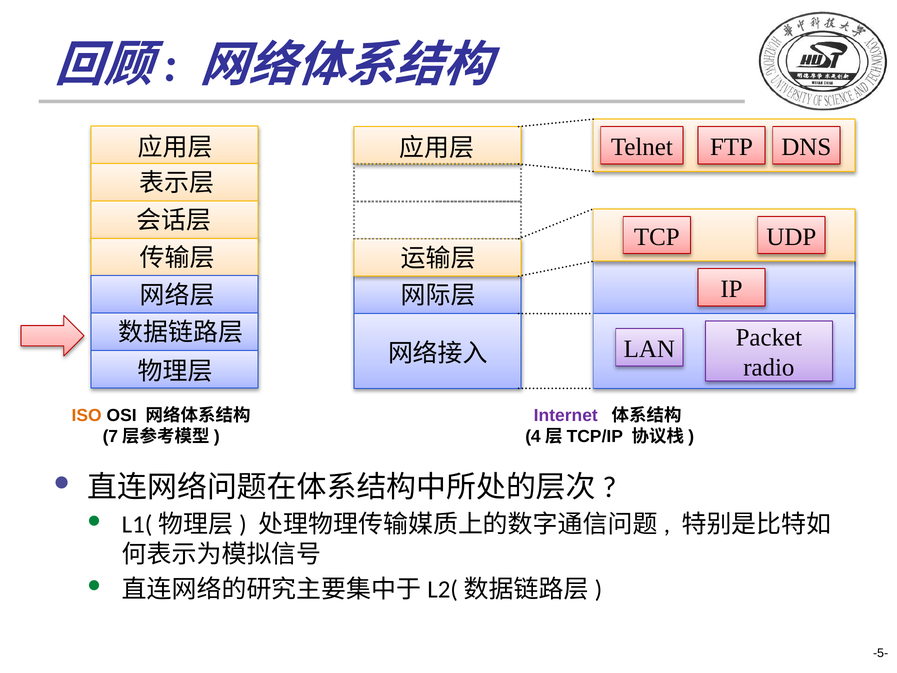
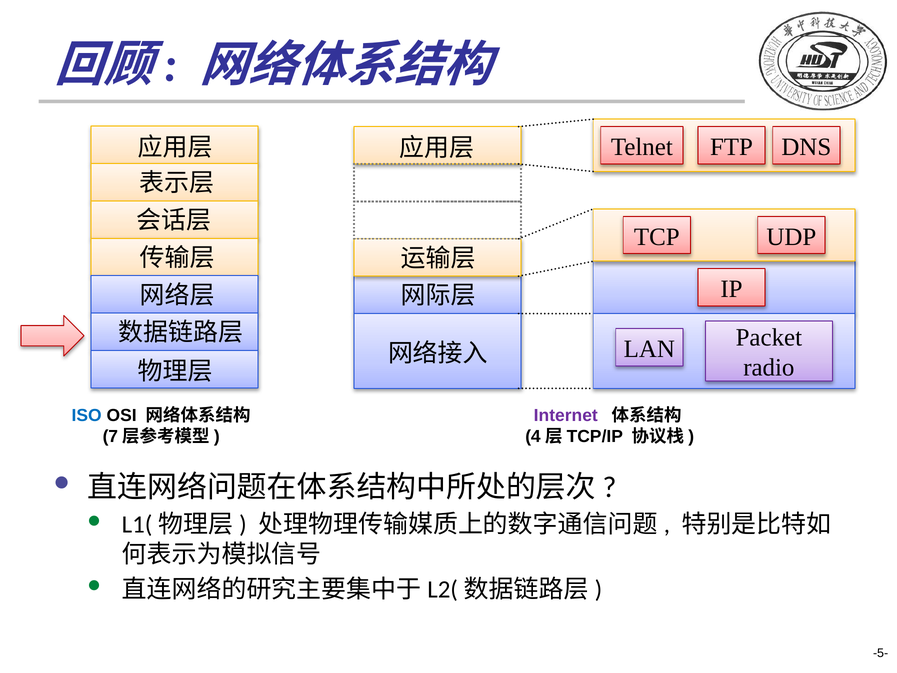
ISO colour: orange -> blue
